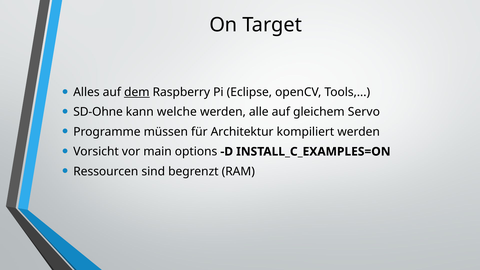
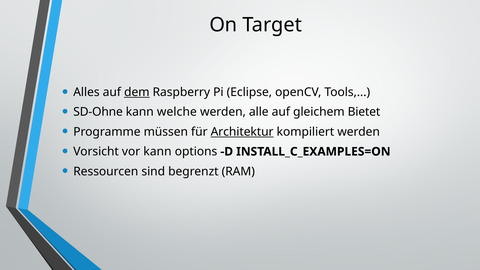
Servo: Servo -> Bietet
Architektur underline: none -> present
vor main: main -> kann
